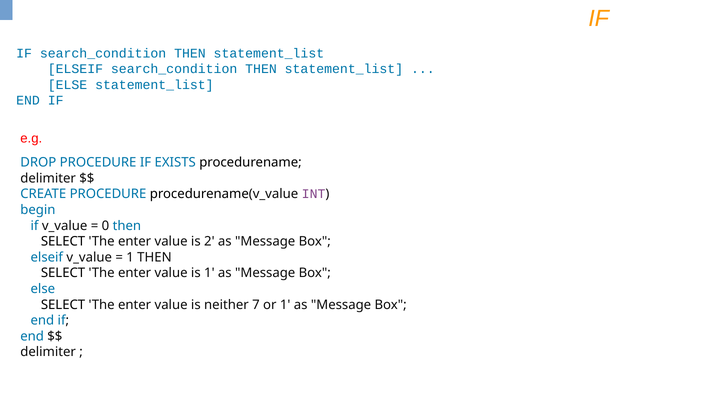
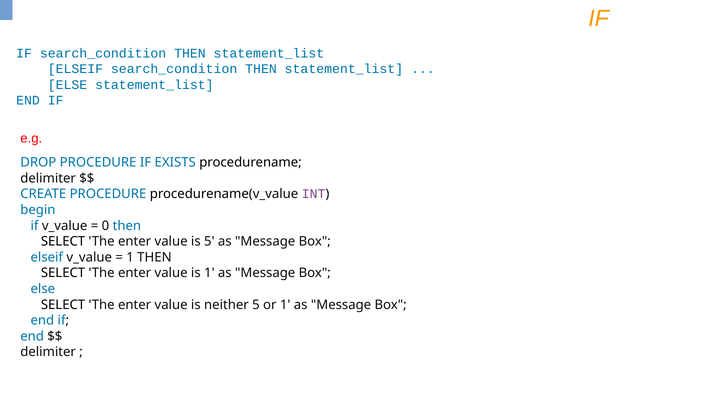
is 2: 2 -> 5
neither 7: 7 -> 5
